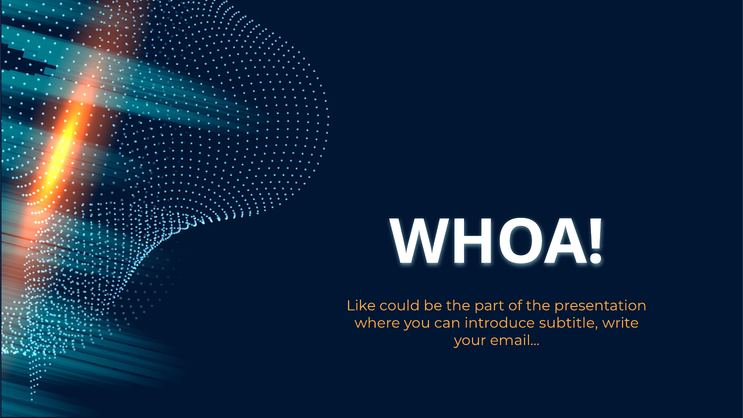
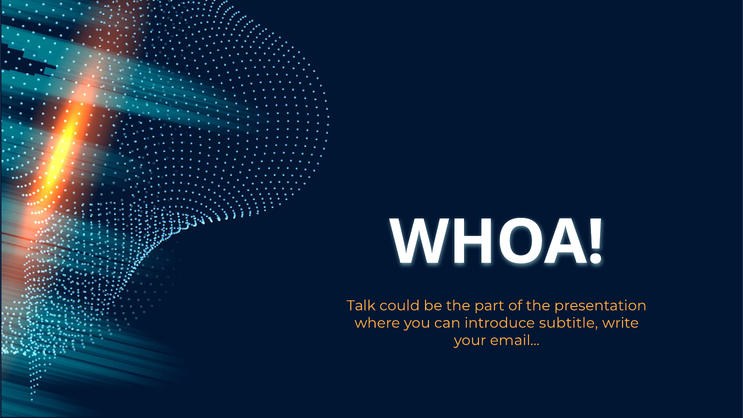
Like: Like -> Talk
